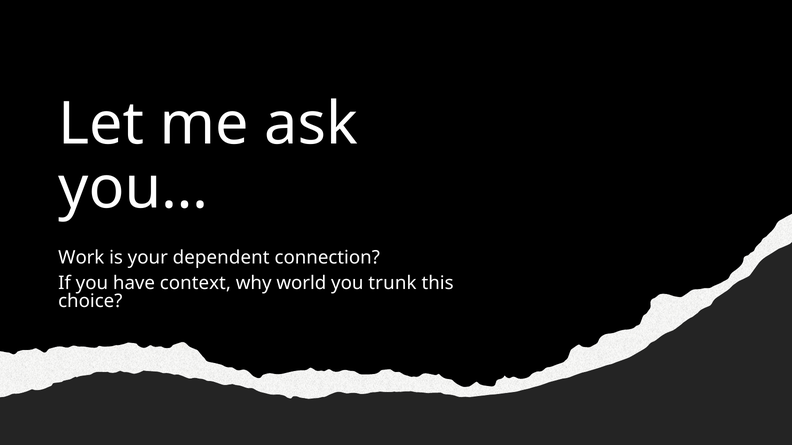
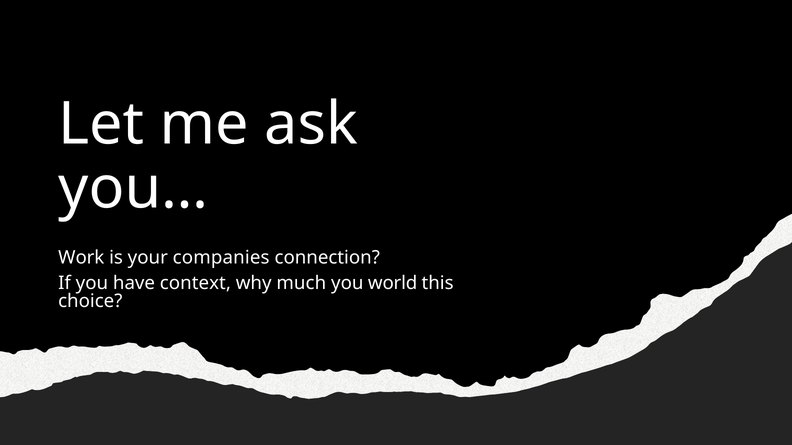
dependent: dependent -> companies
world: world -> much
trunk: trunk -> world
